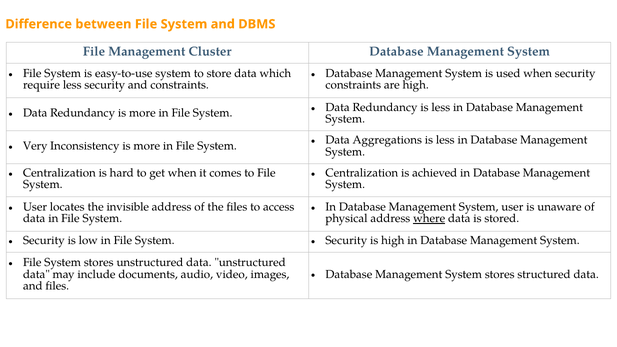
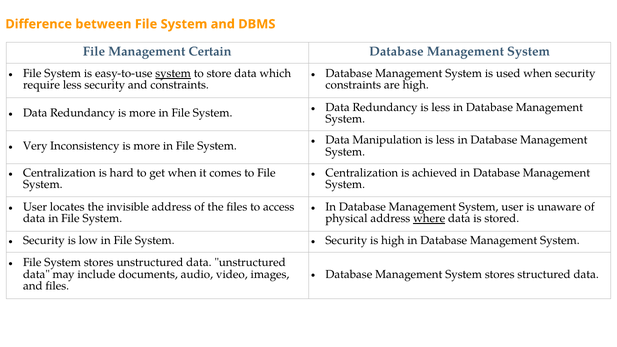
Cluster: Cluster -> Certain
system at (173, 73) underline: none -> present
Aggregations: Aggregations -> Manipulation
